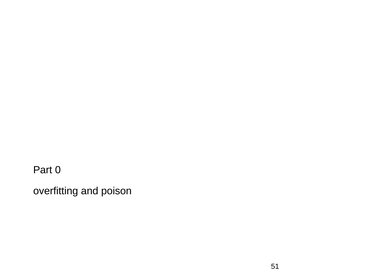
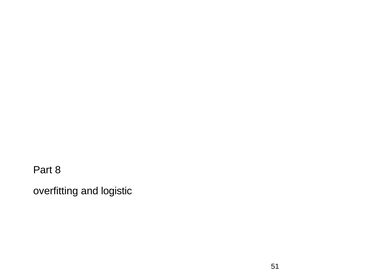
0: 0 -> 8
poison: poison -> logistic
